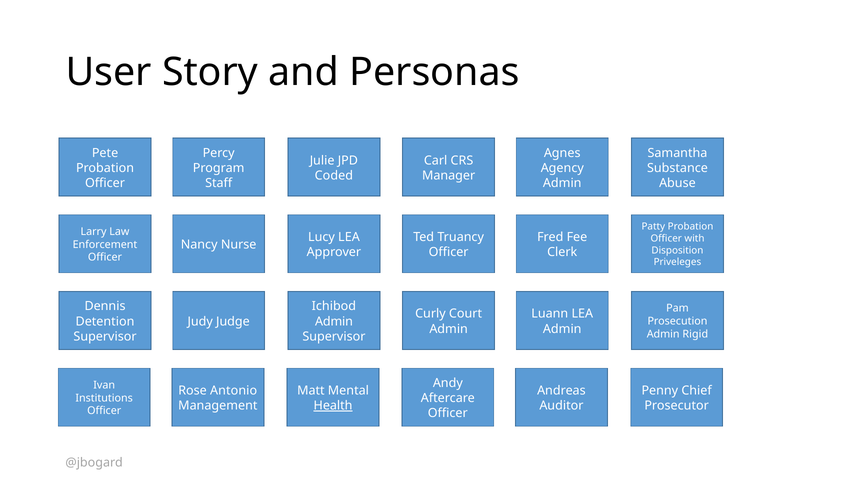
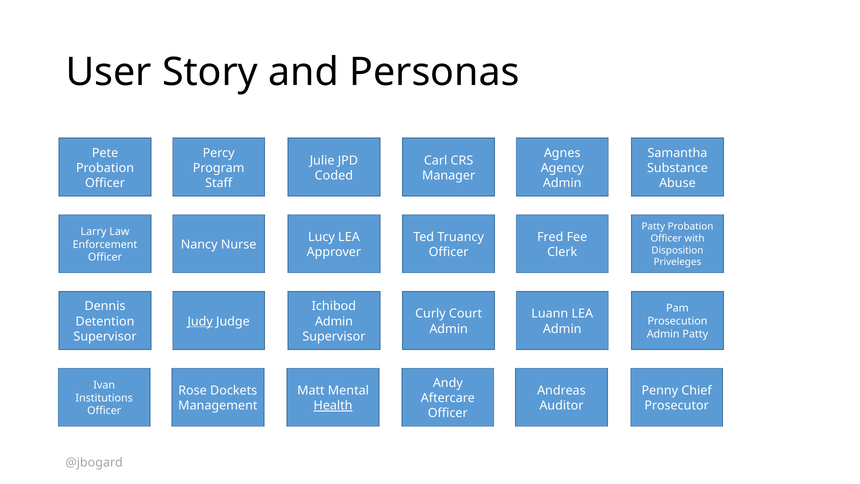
Judy underline: none -> present
Admin Rigid: Rigid -> Patty
Antonio: Antonio -> Dockets
